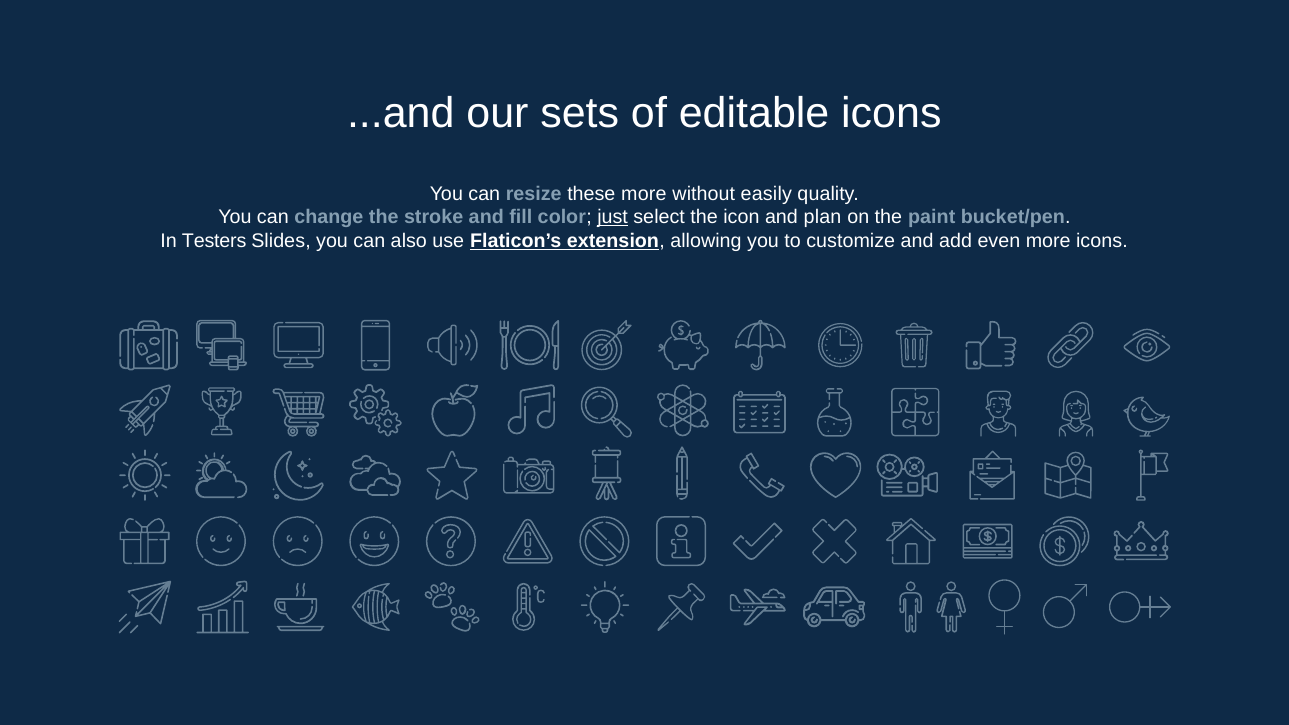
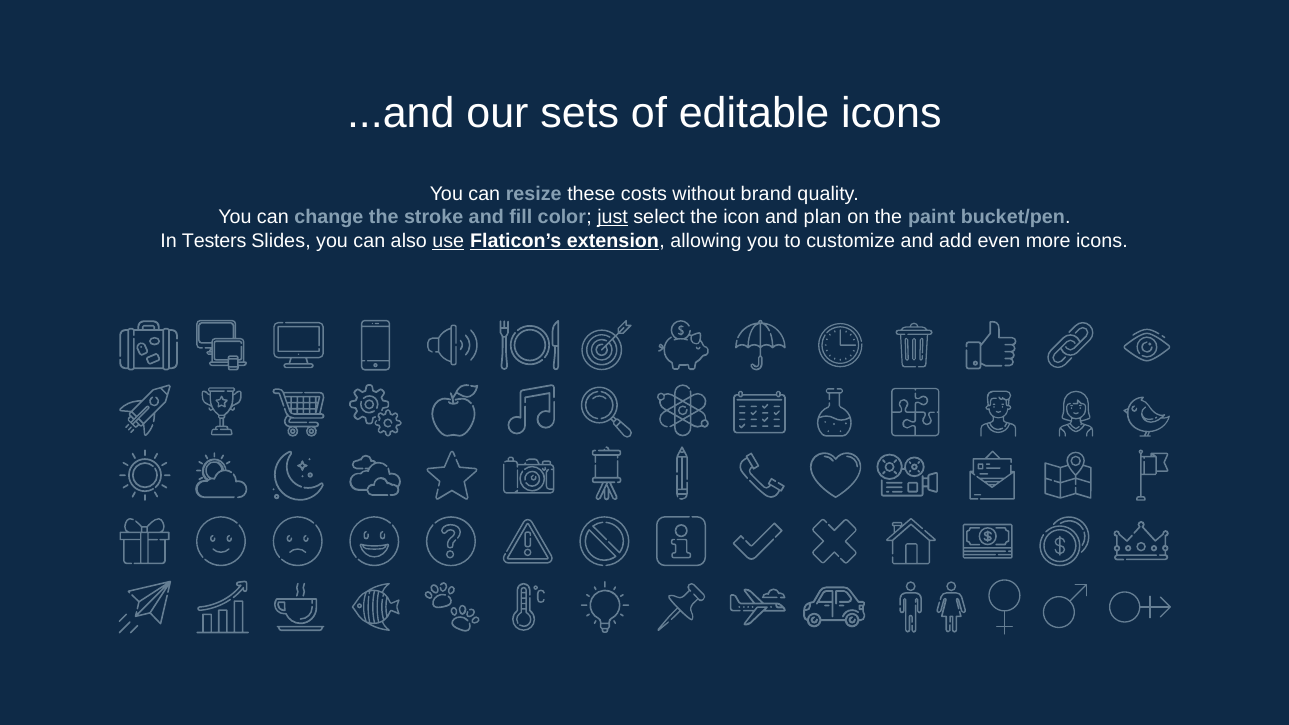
these more: more -> costs
easily: easily -> brand
use underline: none -> present
